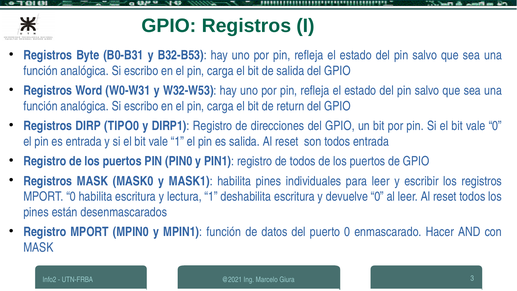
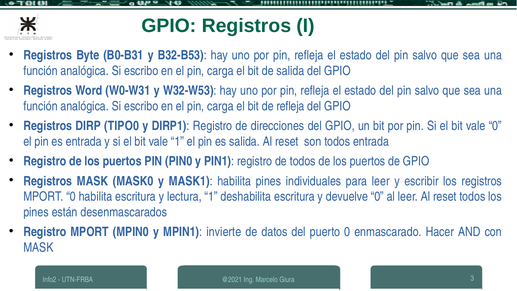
de return: return -> refleja
MPIN1 función: función -> invierte
